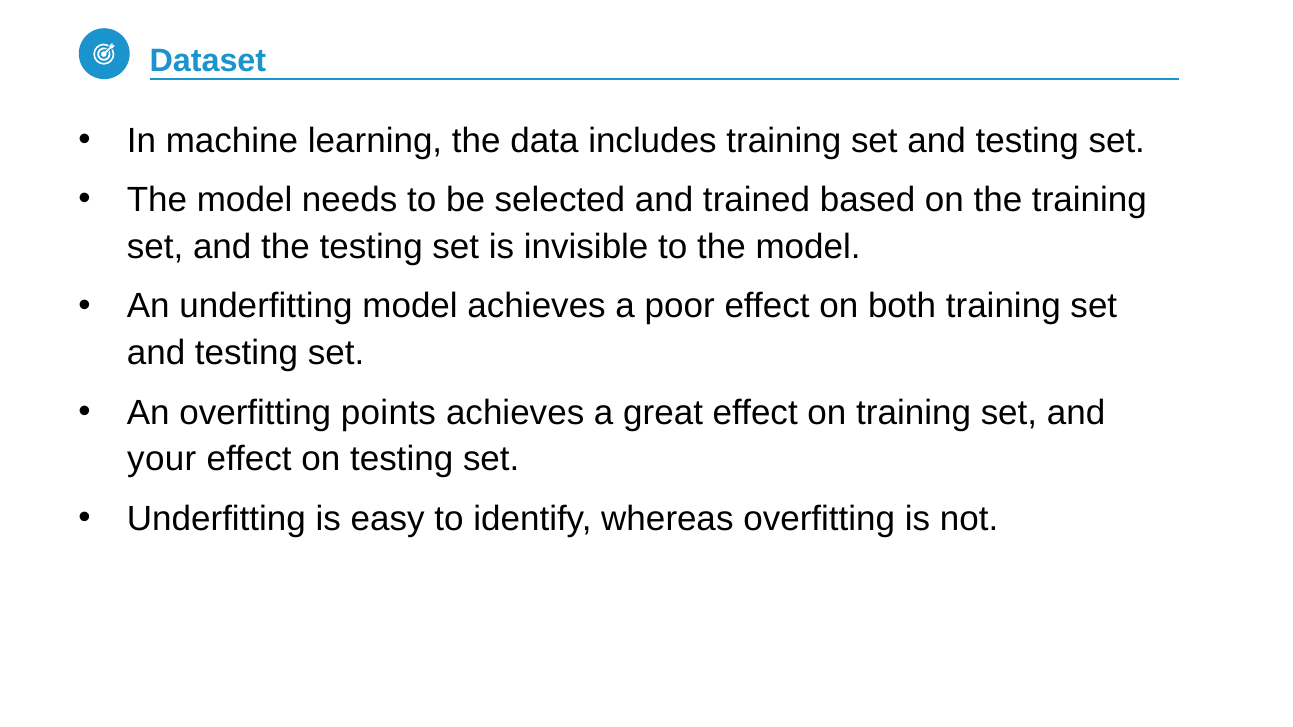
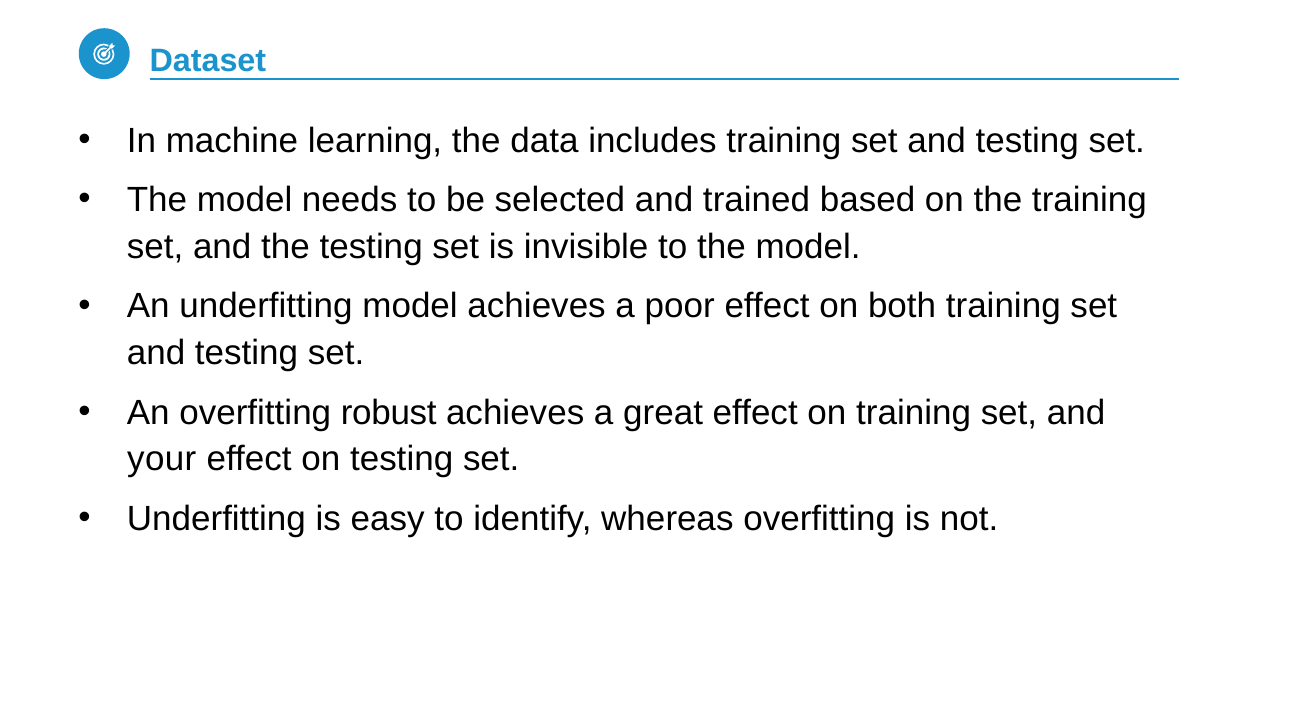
points: points -> robust
